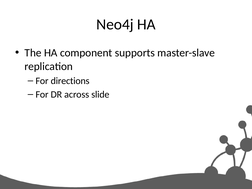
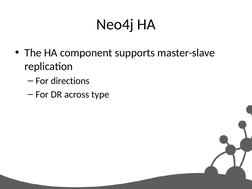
slide: slide -> type
